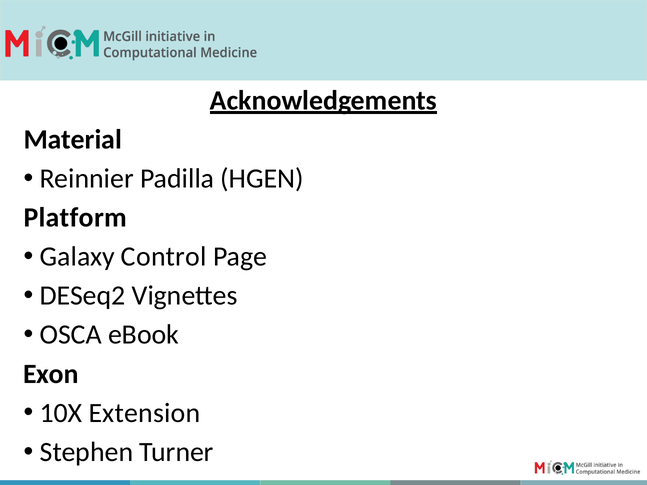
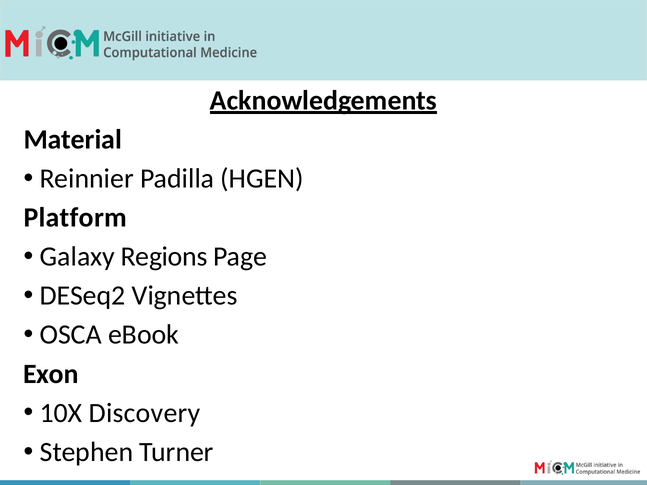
Control: Control -> Regions
Extension: Extension -> Discovery
